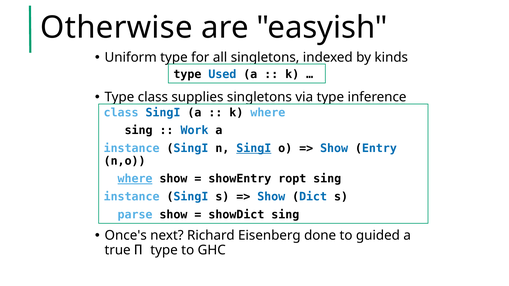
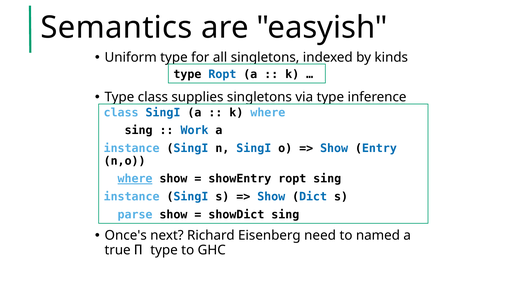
Otherwise: Otherwise -> Semantics
type Used: Used -> Ropt
SingI at (254, 149) underline: present -> none
done: done -> need
guided: guided -> named
